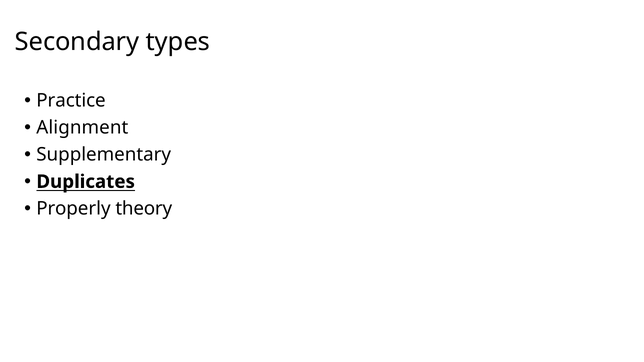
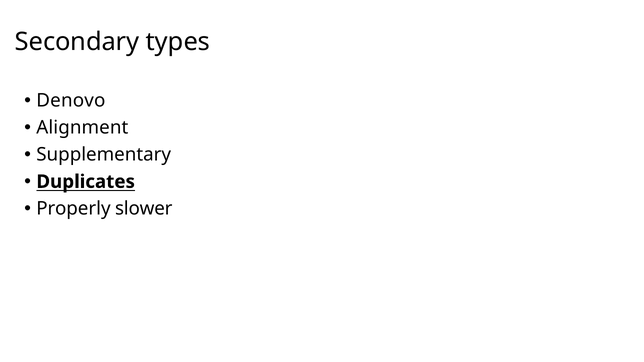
Practice: Practice -> Denovo
theory: theory -> slower
